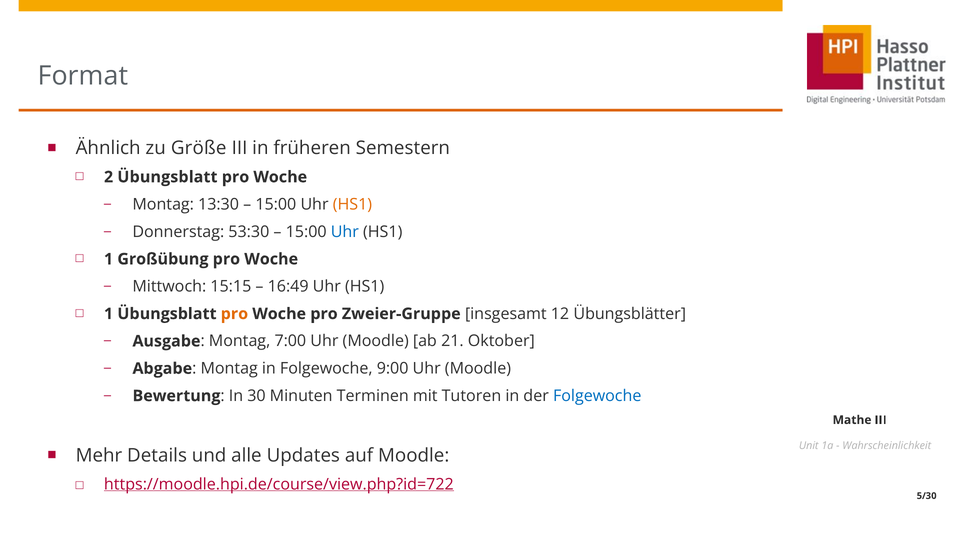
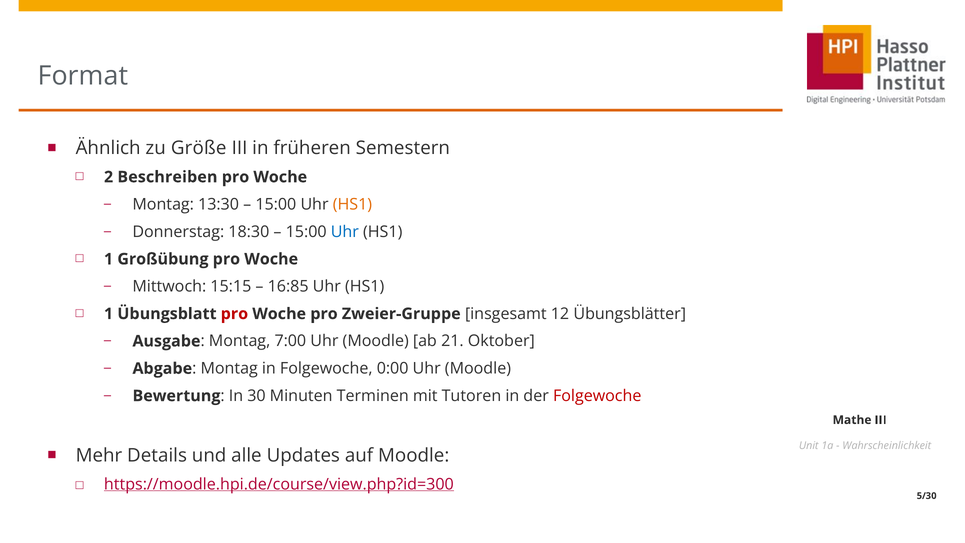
2 Übungsblatt: Übungsblatt -> Beschreiben
53:30: 53:30 -> 18:30
16:49: 16:49 -> 16:85
pro at (234, 314) colour: orange -> red
9:00: 9:00 -> 0:00
Folgewoche at (597, 396) colour: blue -> red
https://moodle.hpi.de/course/view.php?id=722: https://moodle.hpi.de/course/view.php?id=722 -> https://moodle.hpi.de/course/view.php?id=300
